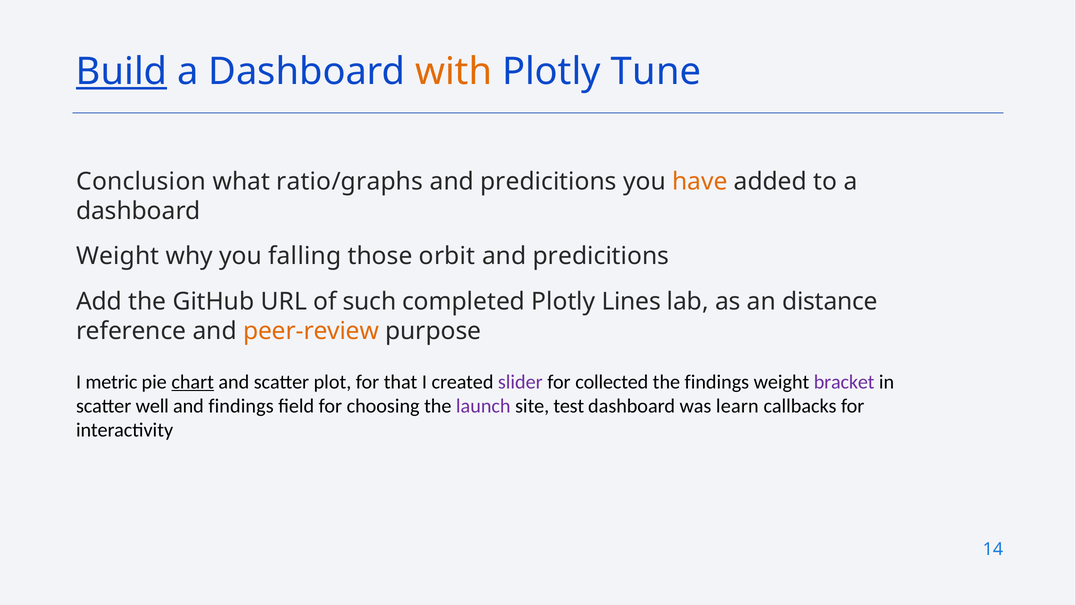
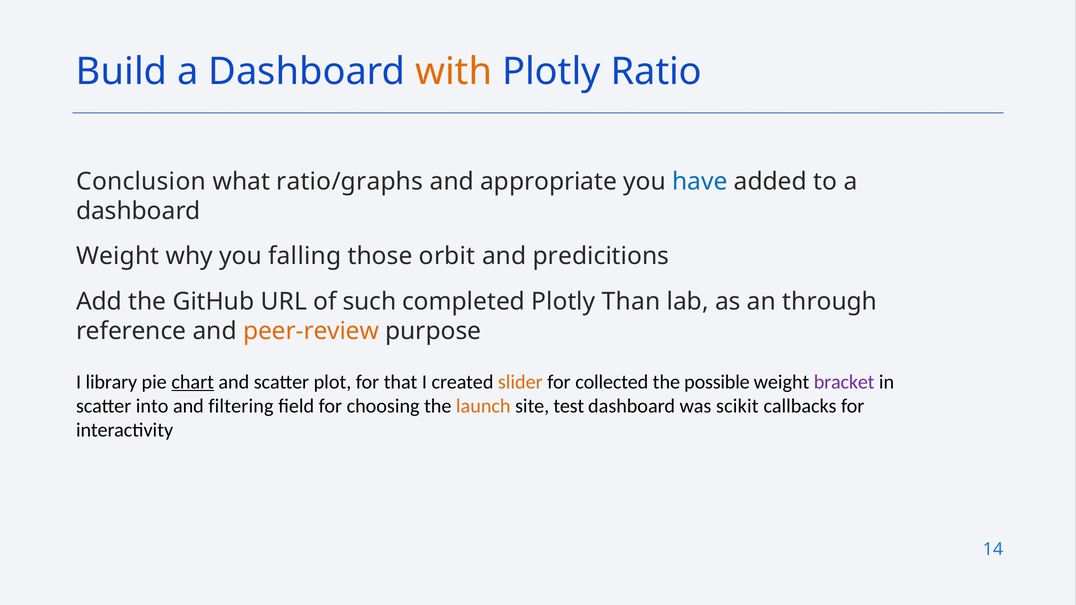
Build underline: present -> none
Tune: Tune -> Ratio
predicitions at (549, 182): predicitions -> appropriate
have colour: orange -> blue
Lines: Lines -> Than
distance: distance -> through
metric: metric -> library
slider colour: purple -> orange
the findings: findings -> possible
well: well -> into
and findings: findings -> filtering
launch colour: purple -> orange
learn: learn -> scikit
